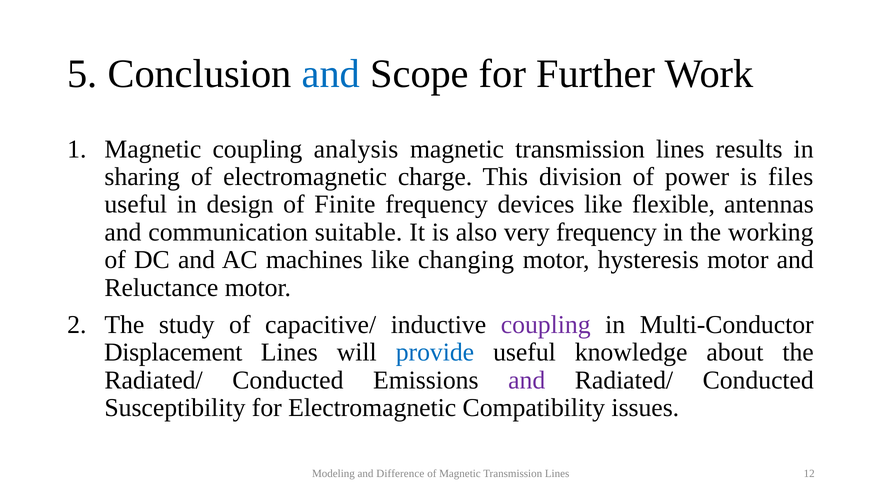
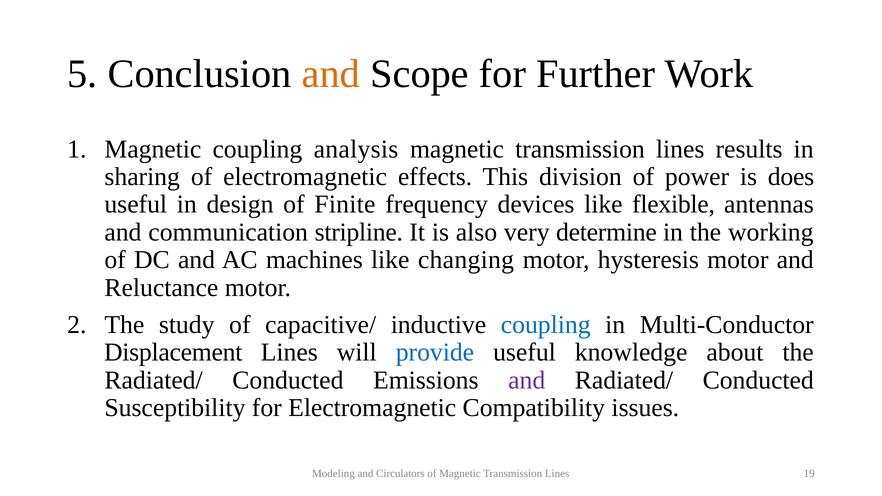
and at (331, 74) colour: blue -> orange
charge: charge -> effects
files: files -> does
suitable: suitable -> stripline
very frequency: frequency -> determine
coupling at (546, 325) colour: purple -> blue
Difference: Difference -> Circulators
12: 12 -> 19
